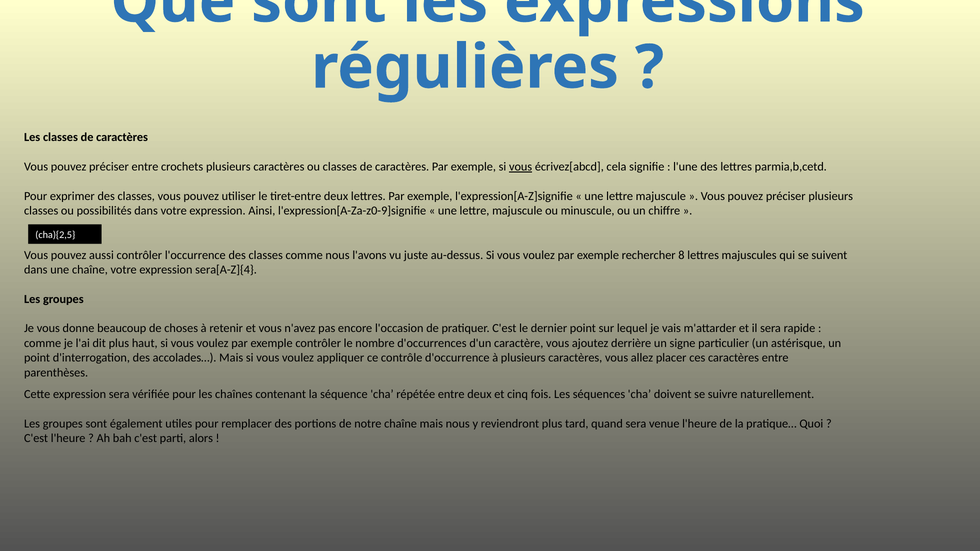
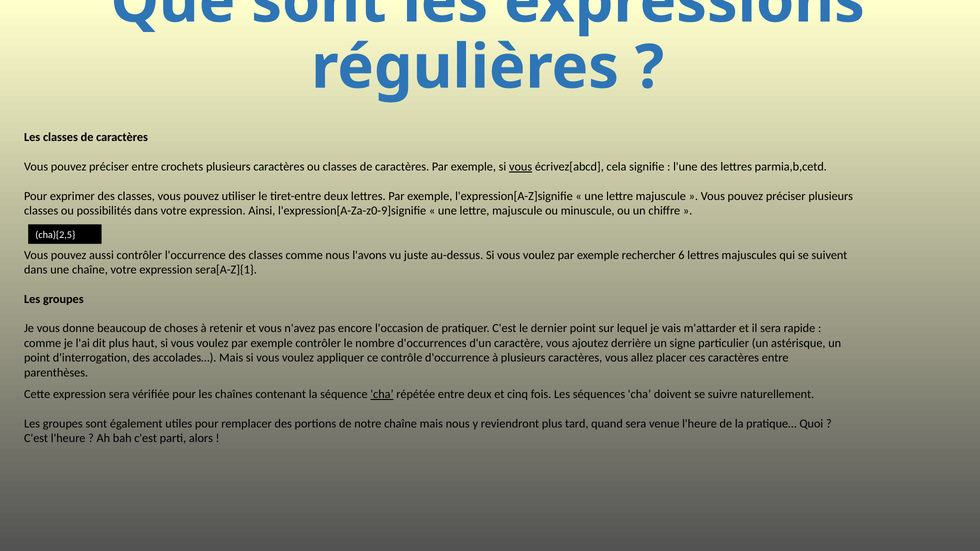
8: 8 -> 6
sera[A-Z]{4: sera[A-Z]{4 -> sera[A-Z]{1
cha at (382, 394) underline: none -> present
